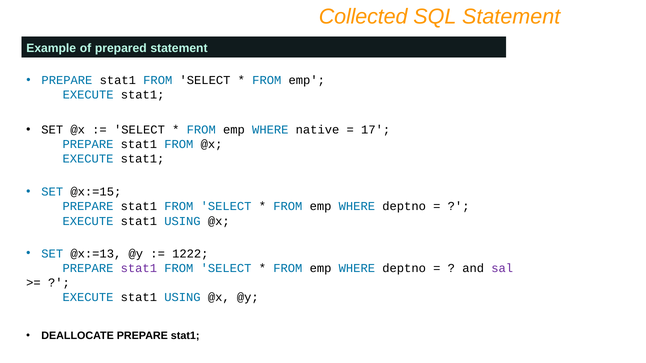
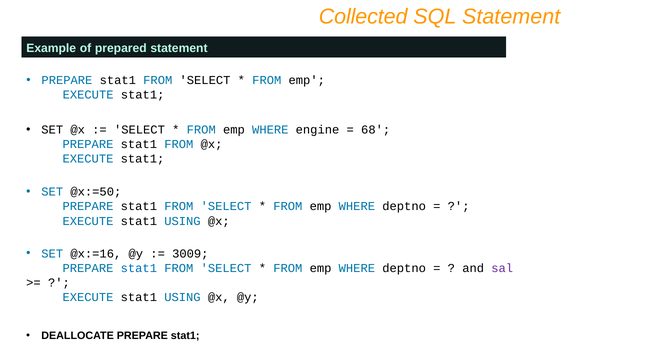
native: native -> engine
17: 17 -> 68
@x:=15: @x:=15 -> @x:=50
@x:=13: @x:=13 -> @x:=16
1222: 1222 -> 3009
stat1 at (139, 268) colour: purple -> blue
